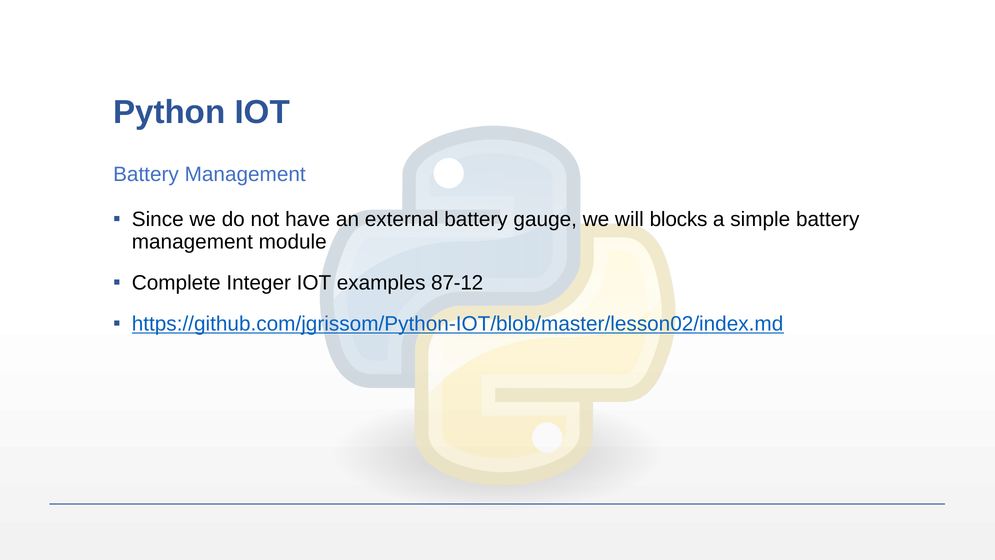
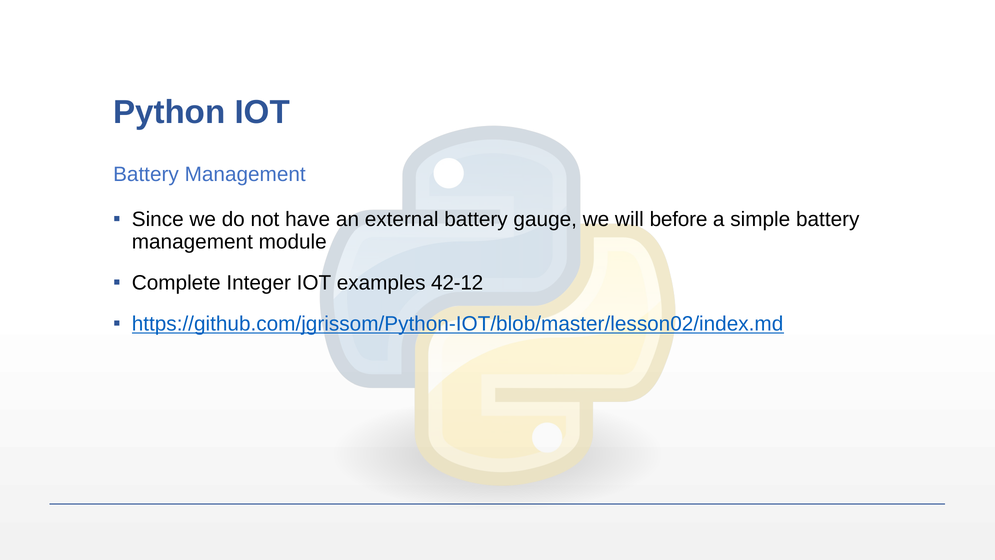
blocks: blocks -> before
87-12: 87-12 -> 42-12
